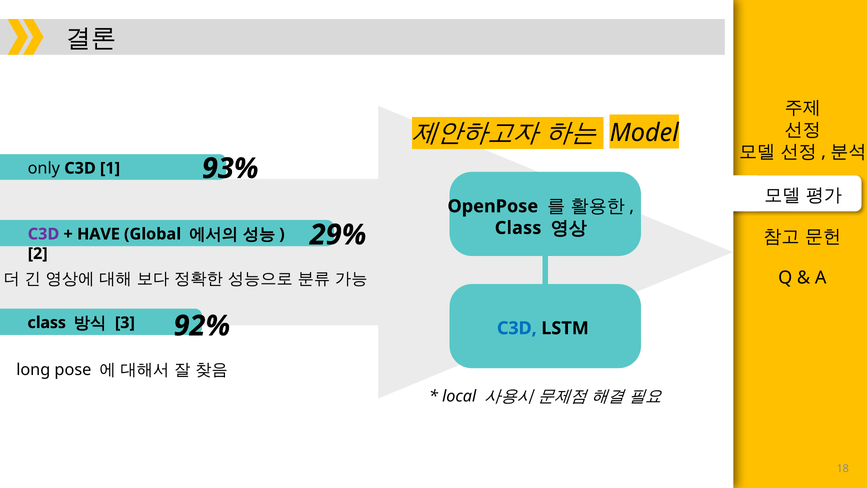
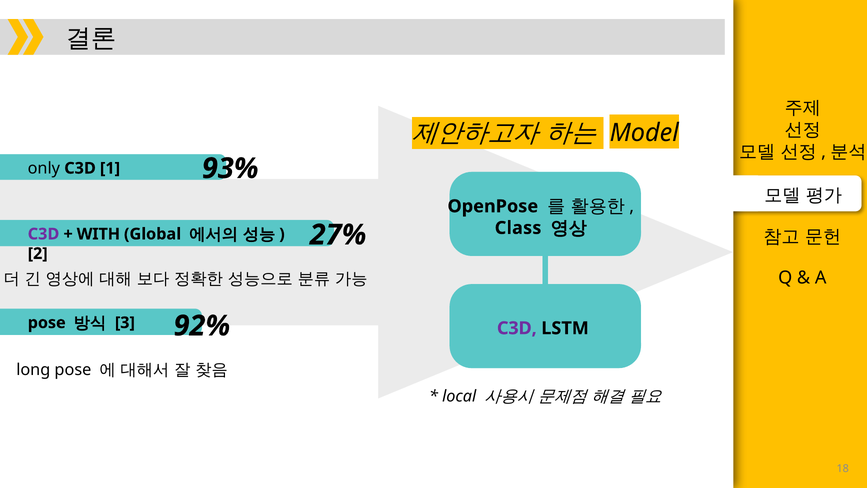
HAVE: HAVE -> WITH
29%: 29% -> 27%
class at (47, 323): class -> pose
C3D at (517, 328) colour: blue -> purple
